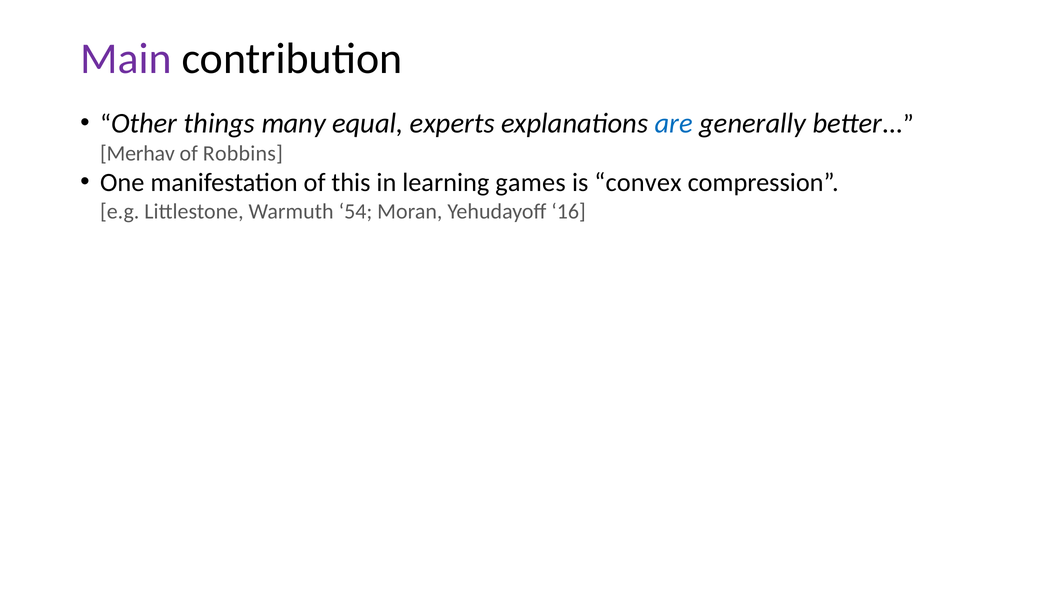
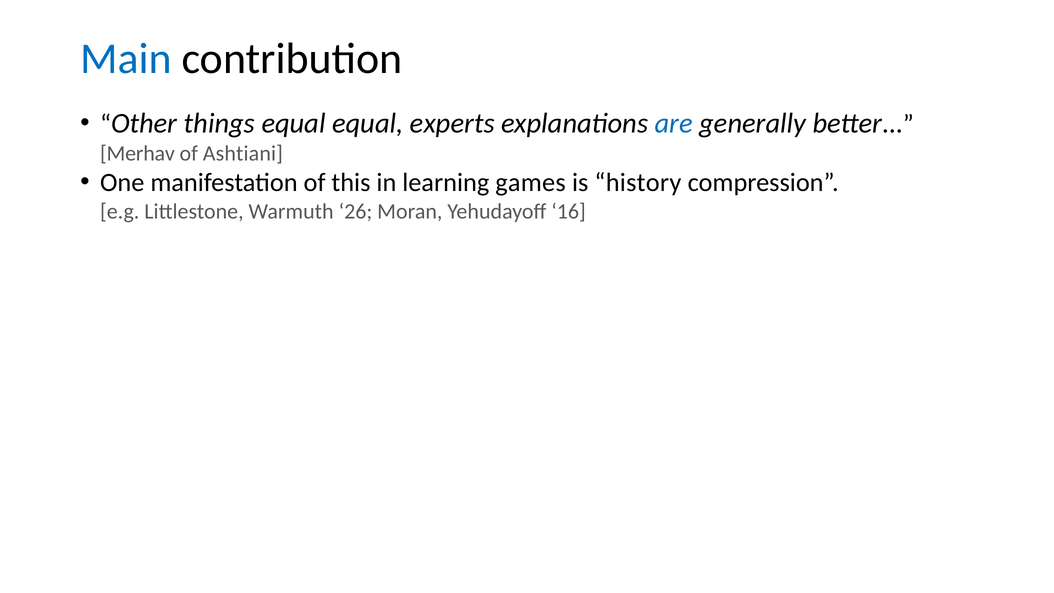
Main colour: purple -> blue
things many: many -> equal
Robbins: Robbins -> Ashtiani
convex: convex -> history
54: 54 -> 26
